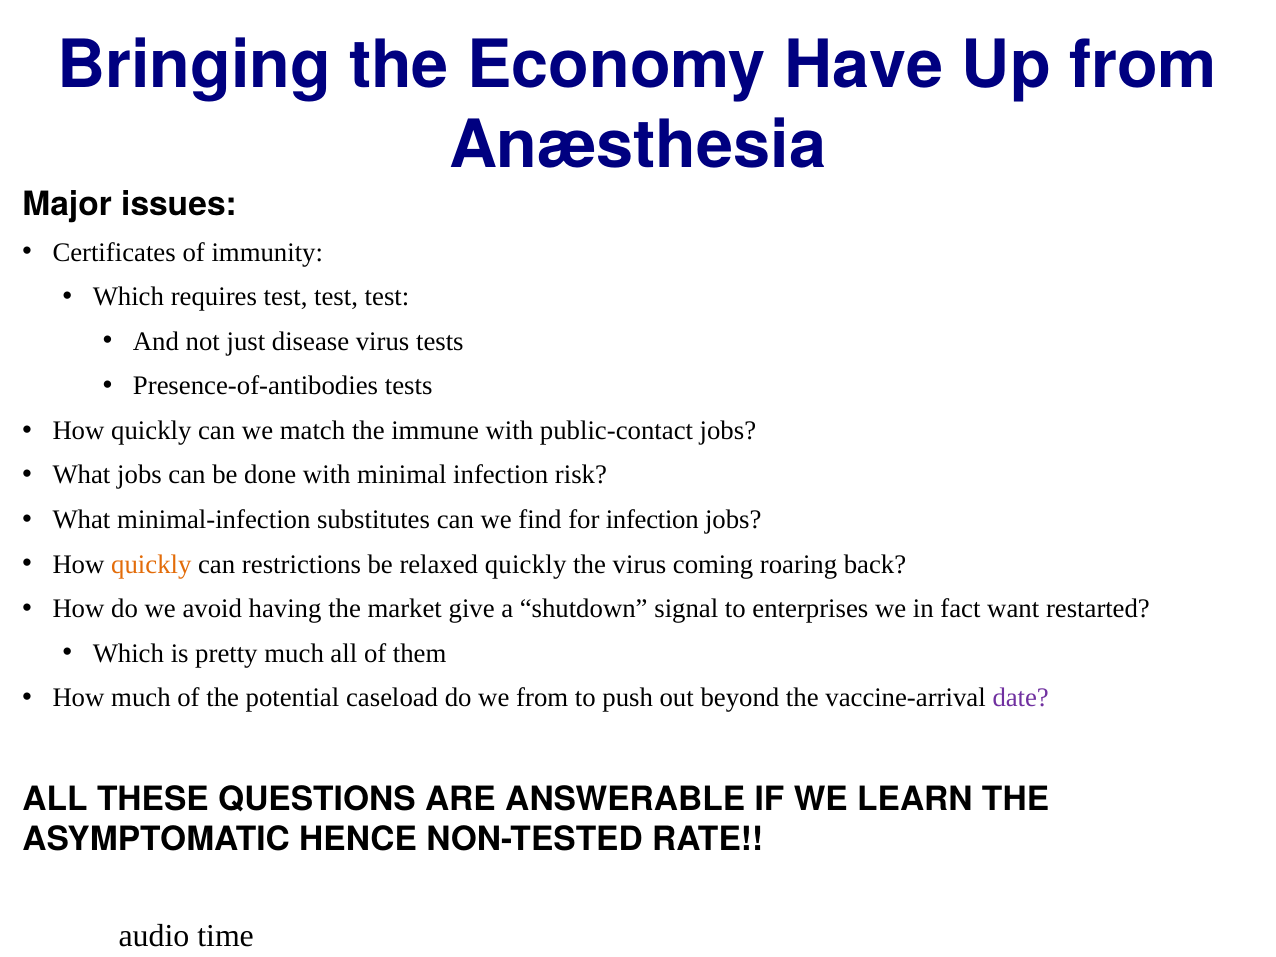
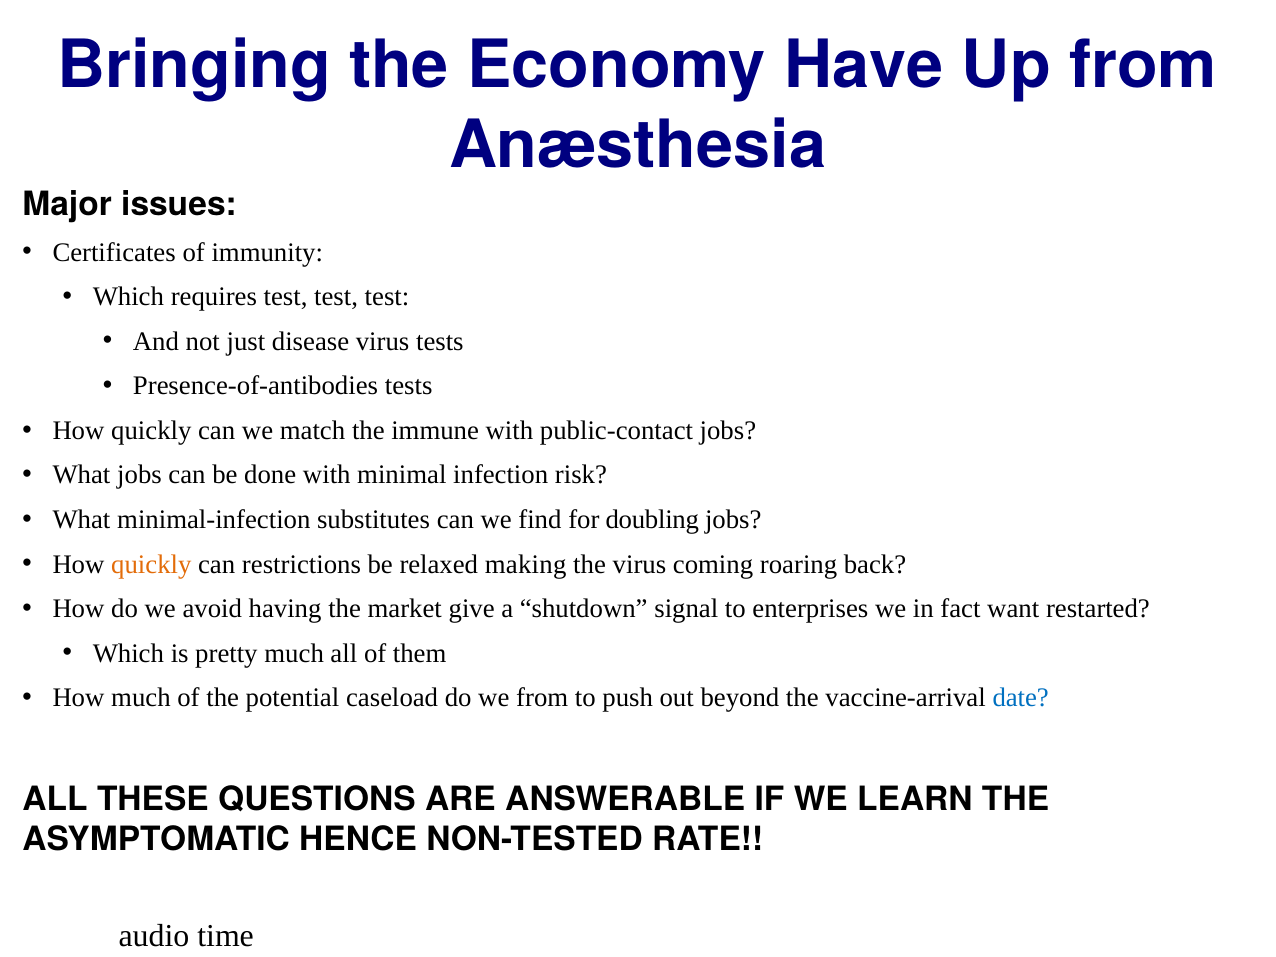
for infection: infection -> doubling
relaxed quickly: quickly -> making
date colour: purple -> blue
